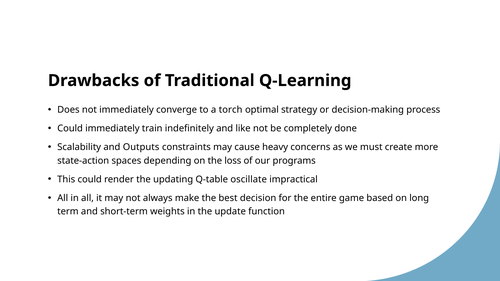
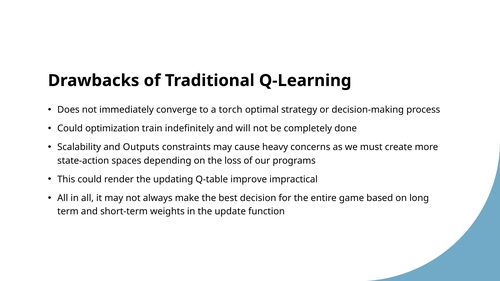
Could immediately: immediately -> optimization
like: like -> will
oscillate: oscillate -> improve
